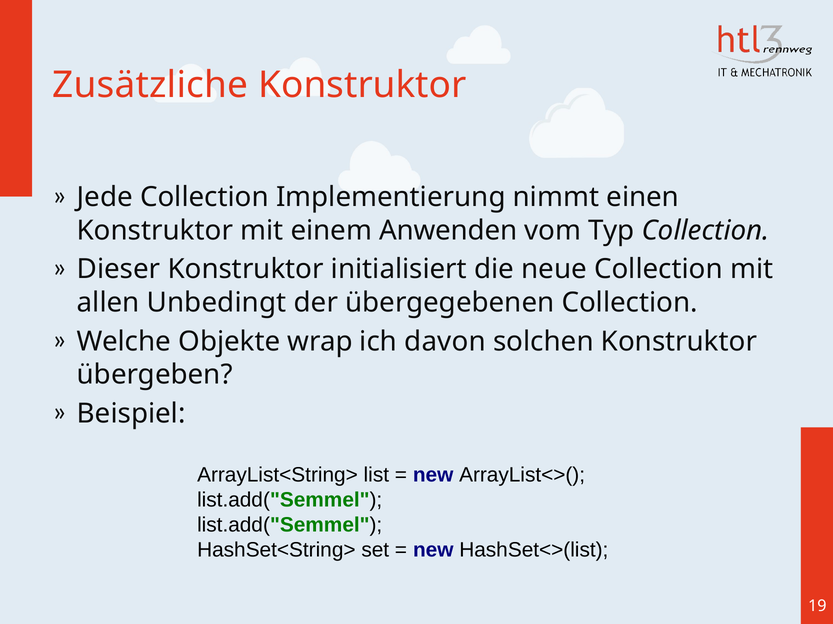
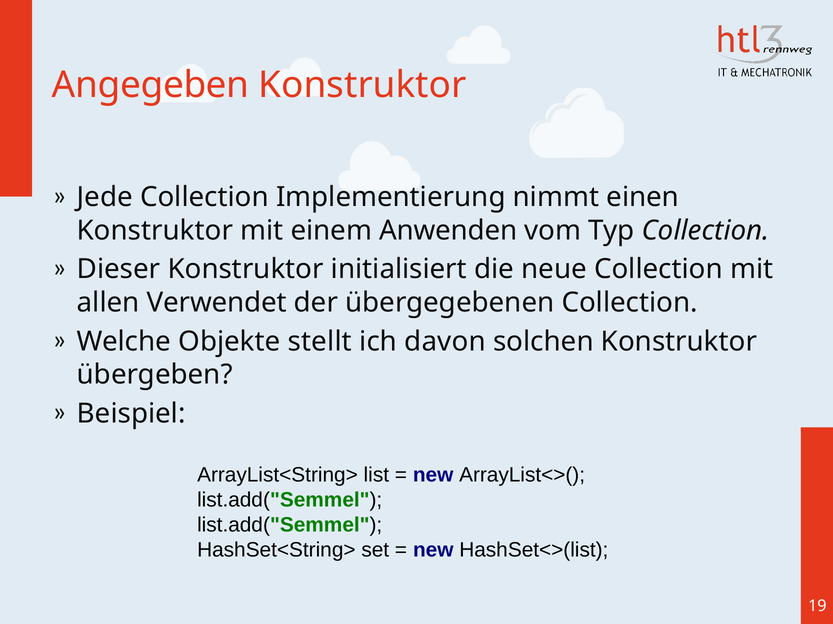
Zusätzliche: Zusätzliche -> Angegeben
Unbedingt: Unbedingt -> Verwendet
wrap: wrap -> stellt
